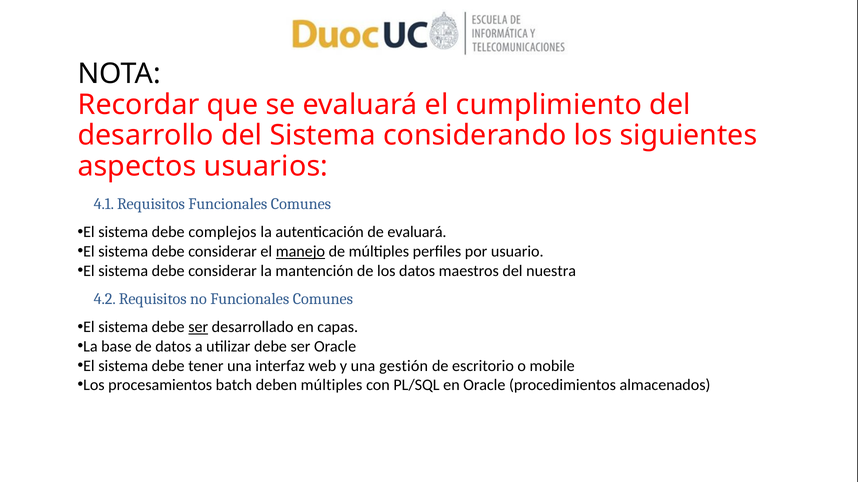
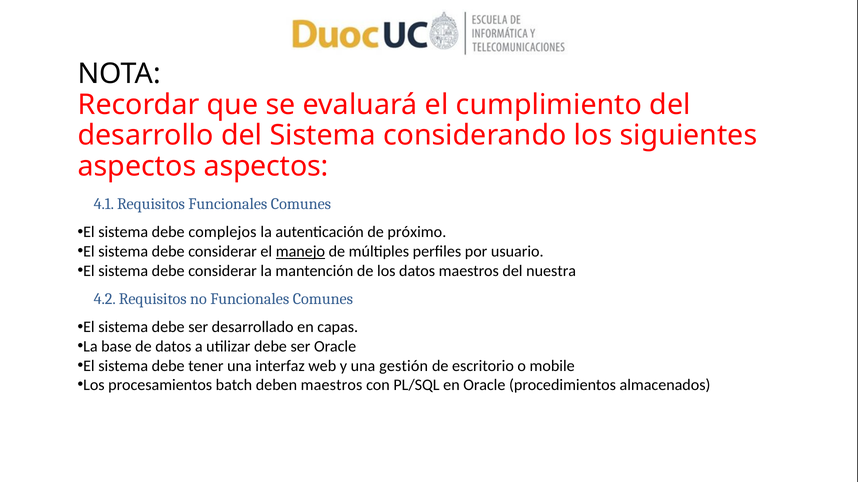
aspectos usuarios: usuarios -> aspectos
de evaluará: evaluará -> próximo
ser at (198, 328) underline: present -> none
deben múltiples: múltiples -> maestros
